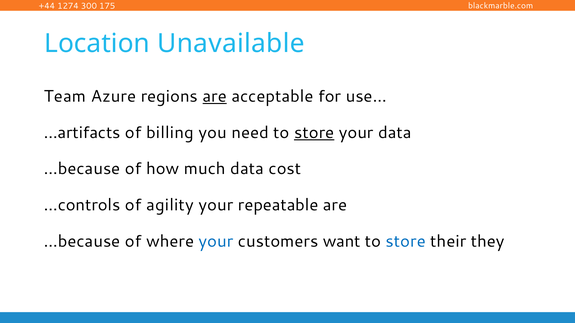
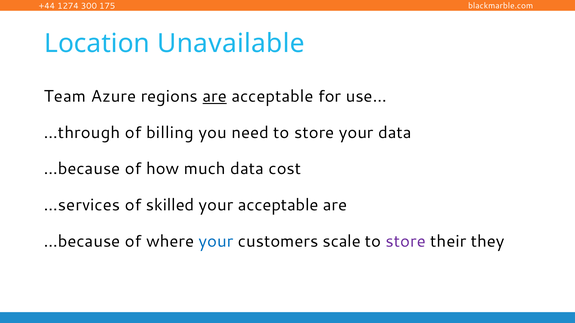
…artifacts: …artifacts -> …through
store at (314, 133) underline: present -> none
…controls: …controls -> …services
agility: agility -> skilled
your repeatable: repeatable -> acceptable
want: want -> scale
store at (406, 241) colour: blue -> purple
